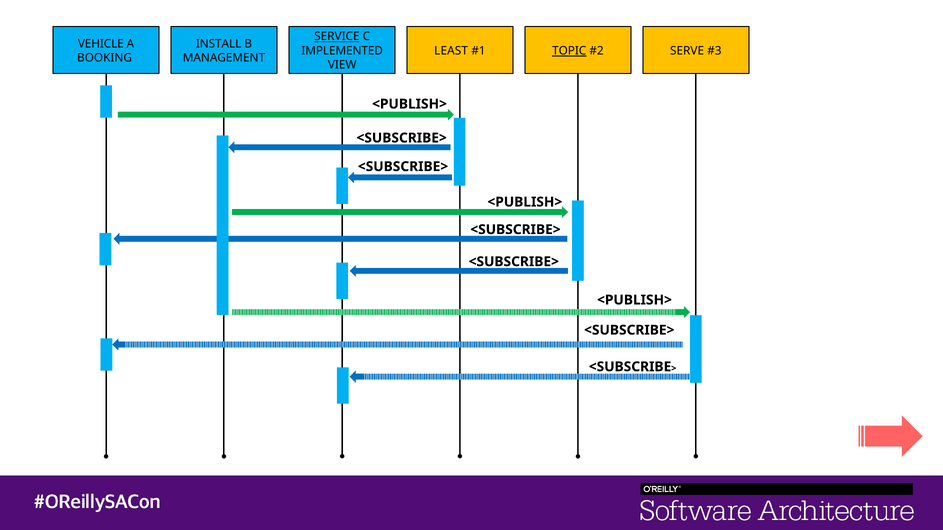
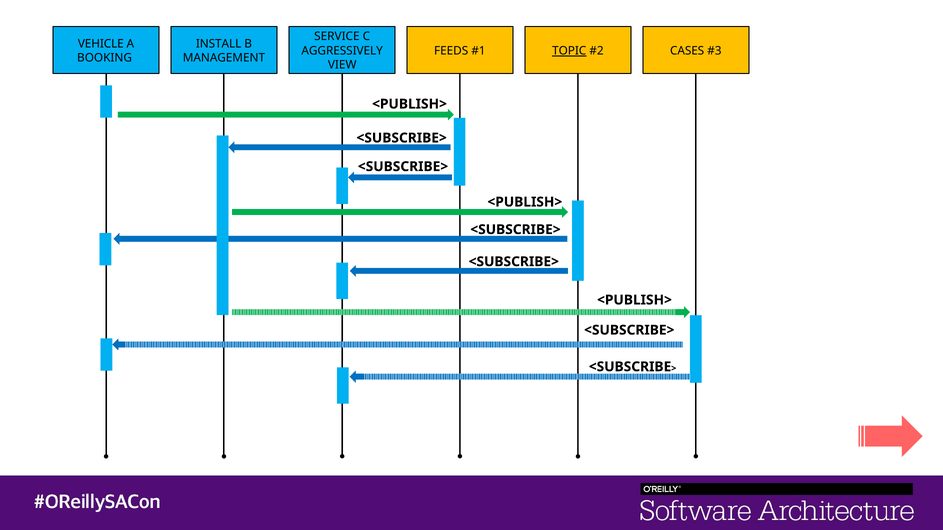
SERVICE underline: present -> none
IMPLEMENTED: IMPLEMENTED -> AGGRESSIVELY
LEAST: LEAST -> FEEDS
SERVE: SERVE -> CASES
